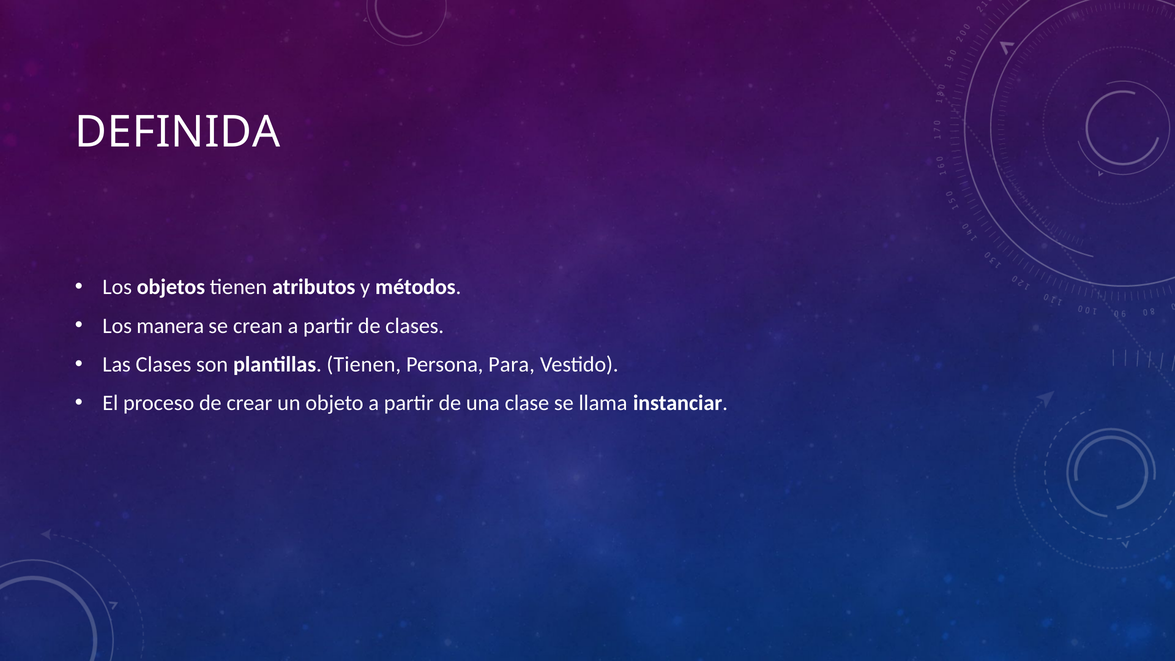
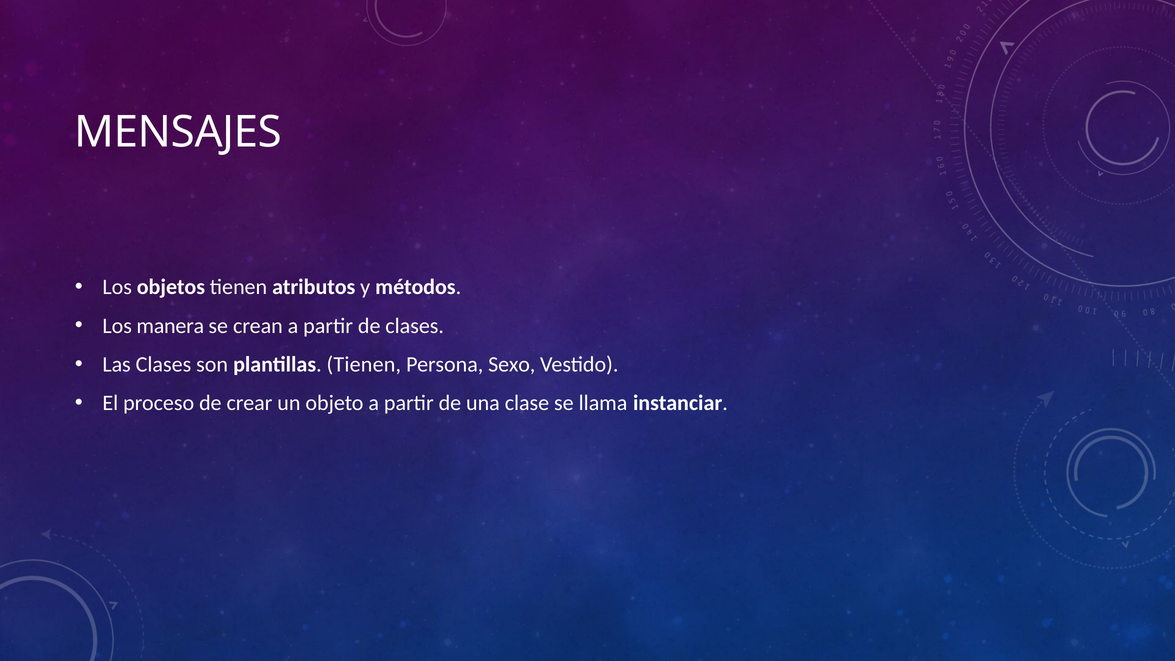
DEFINIDA: DEFINIDA -> MENSAJES
Para: Para -> Sexo
